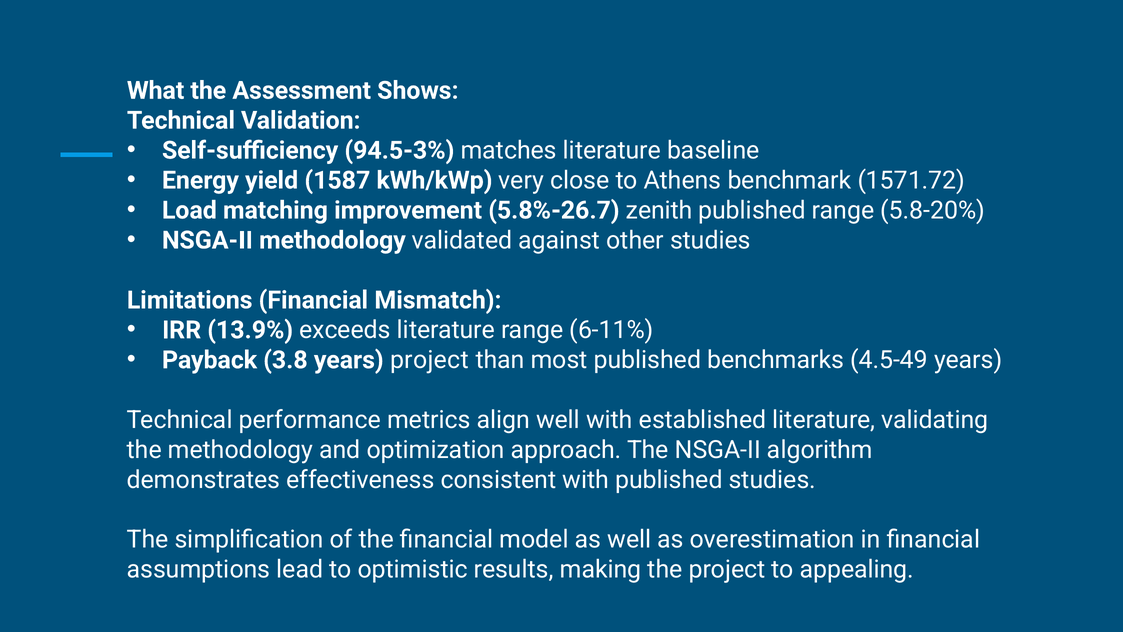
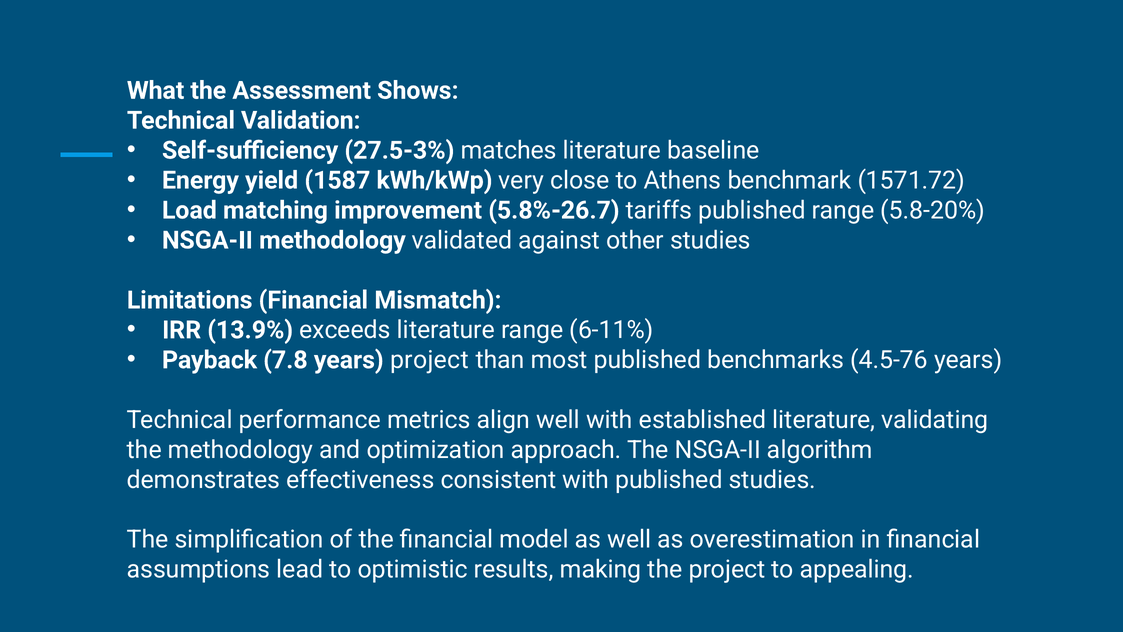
94.5-3%: 94.5-3% -> 27.5-3%
zenith: zenith -> tariffs
3.8: 3.8 -> 7.8
4.5-49: 4.5-49 -> 4.5-76
